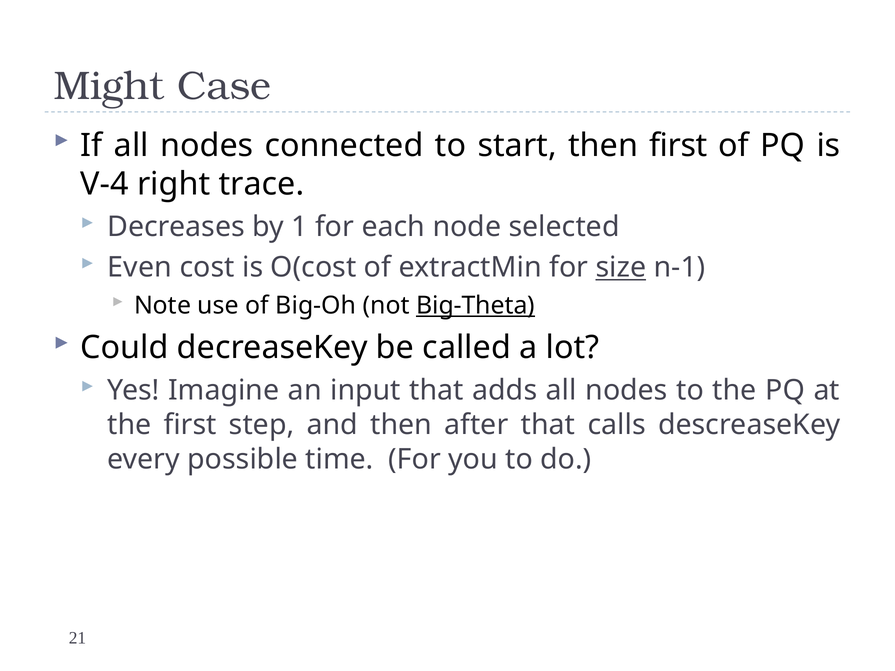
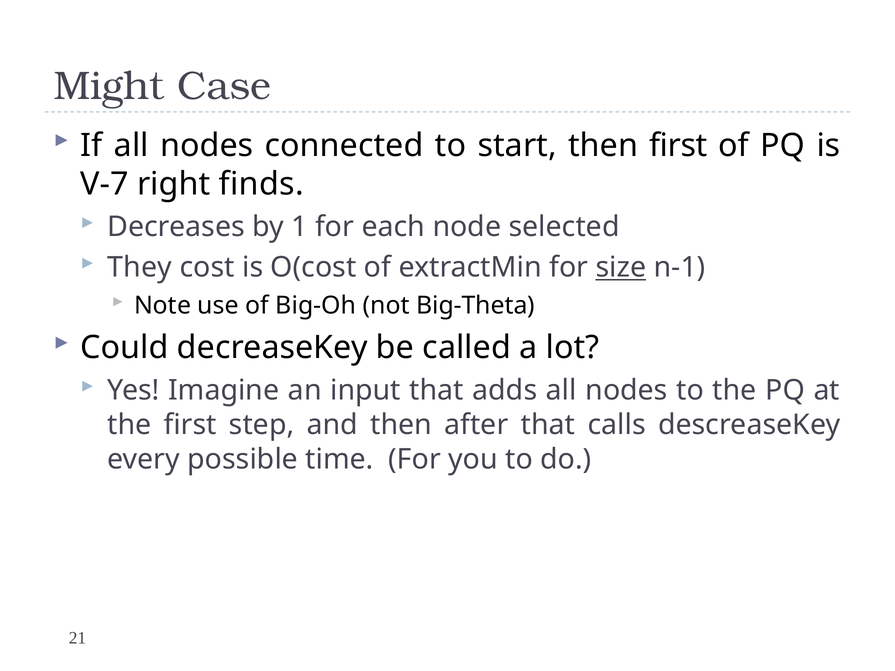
V-4: V-4 -> V-7
trace: trace -> finds
Even: Even -> They
Big-Theta underline: present -> none
